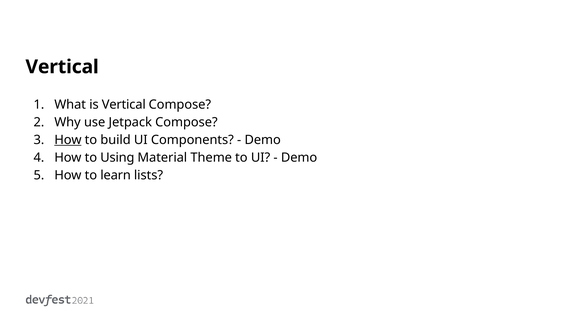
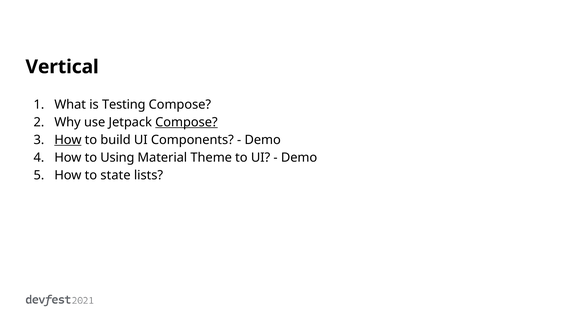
is Vertical: Vertical -> Testing
Compose at (186, 122) underline: none -> present
learn: learn -> state
